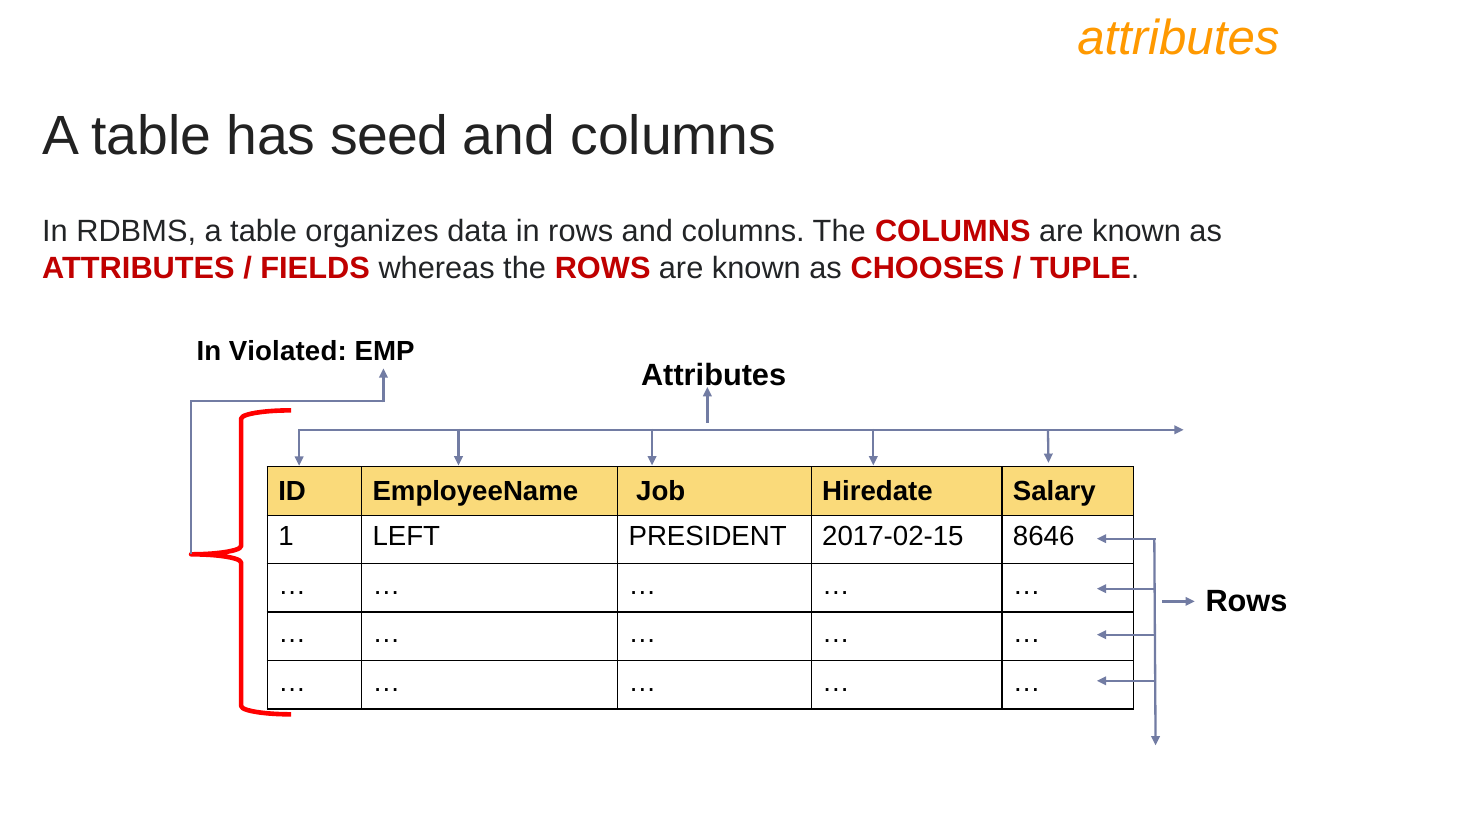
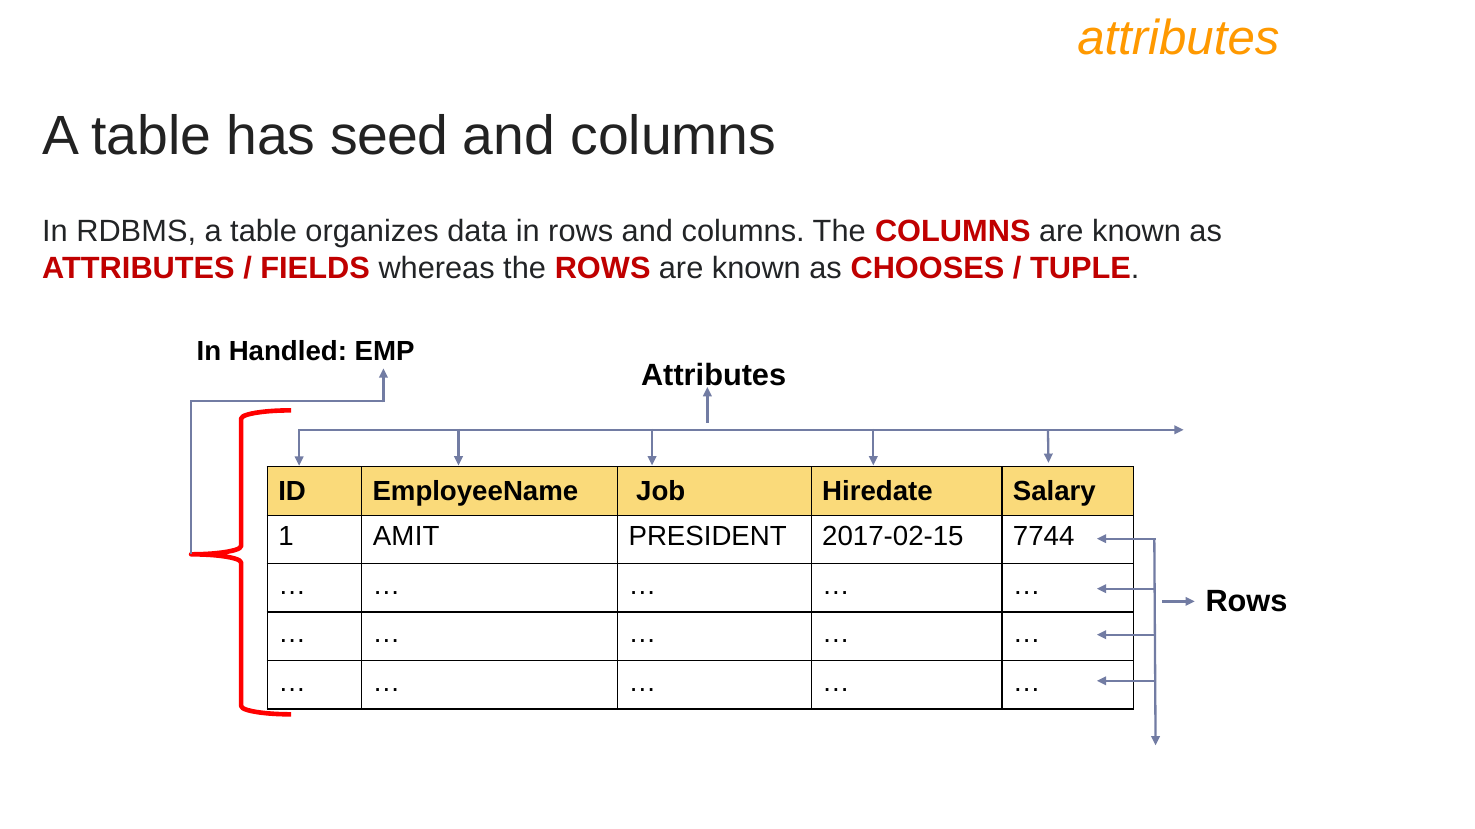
Violated: Violated -> Handled
LEFT: LEFT -> AMIT
8646: 8646 -> 7744
